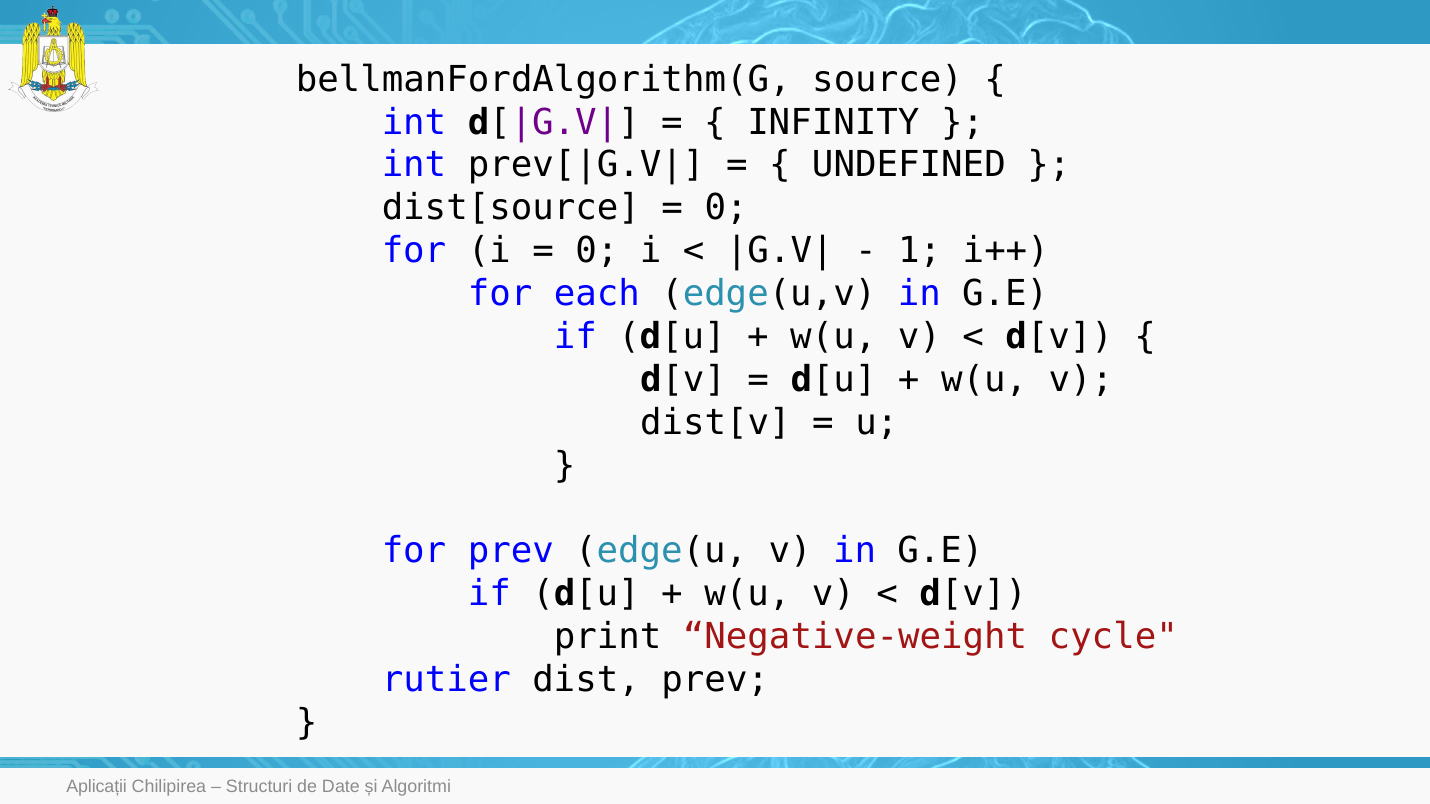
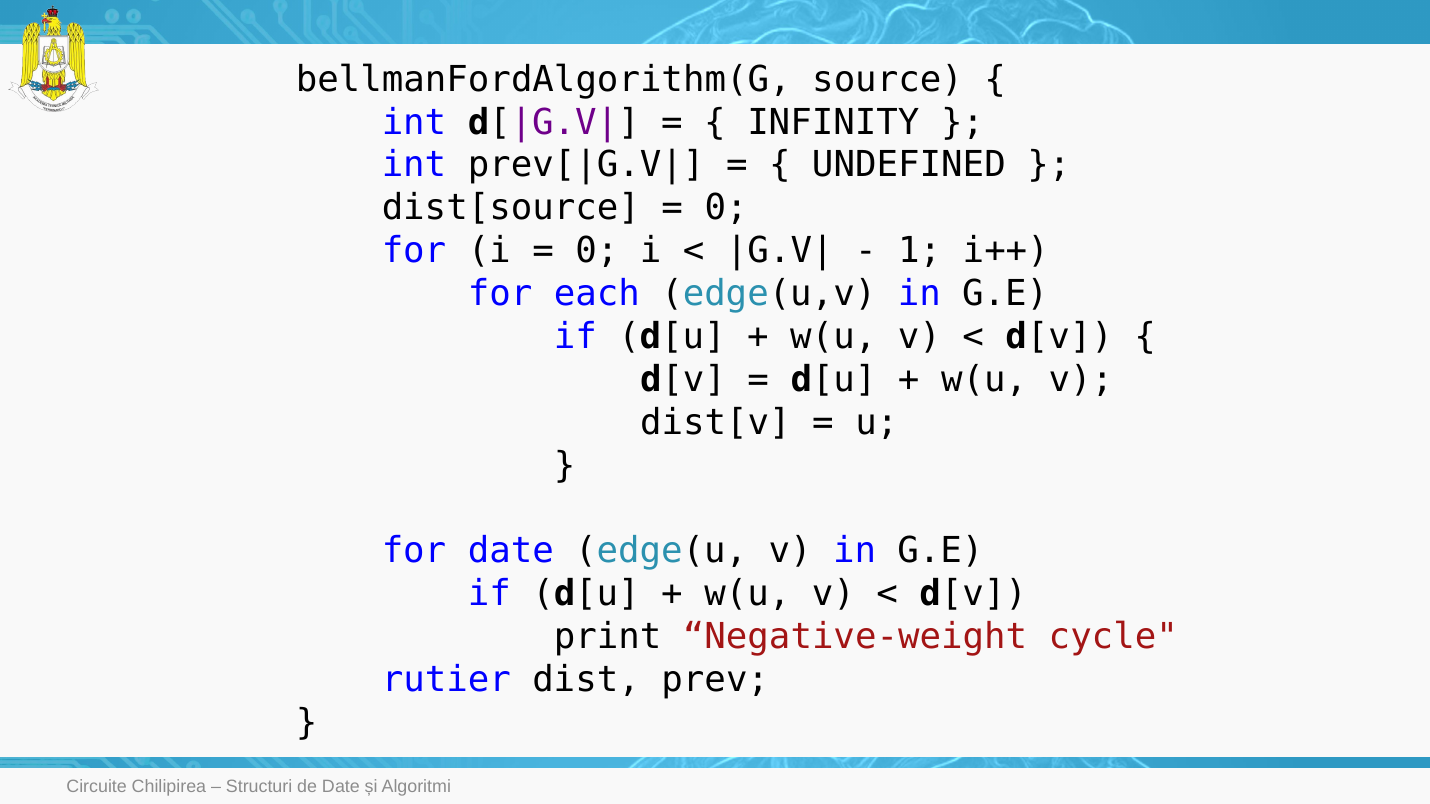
for prev: prev -> date
Aplicații: Aplicații -> Circuite
